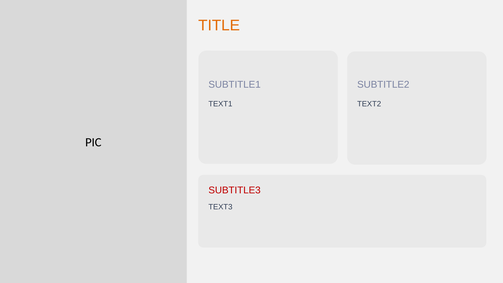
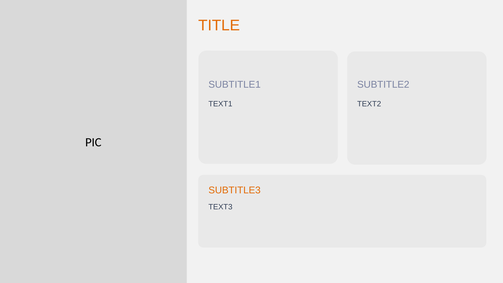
SUBTITLE3 colour: red -> orange
